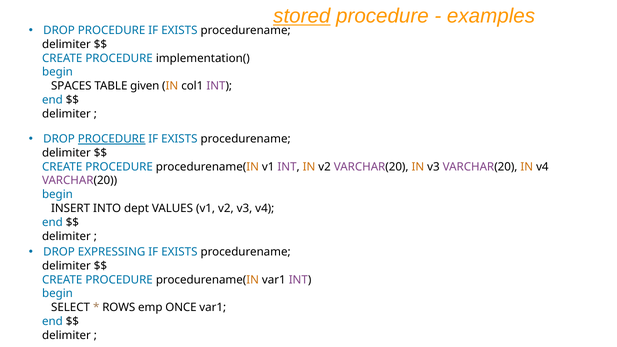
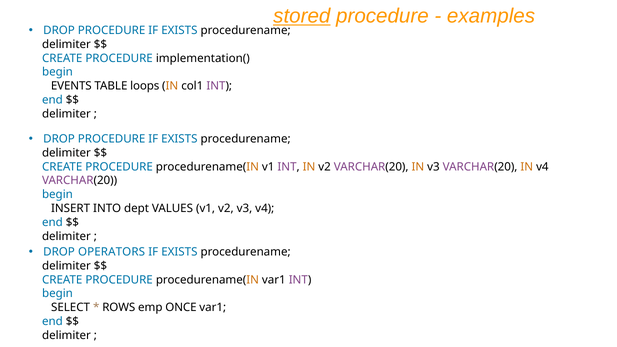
SPACES: SPACES -> EVENTS
given: given -> loops
PROCEDURE at (112, 139) underline: present -> none
EXPRESSING: EXPRESSING -> OPERATORS
